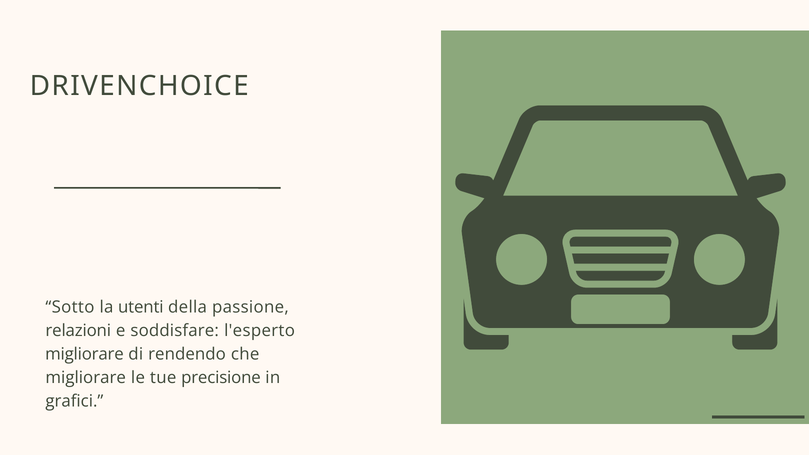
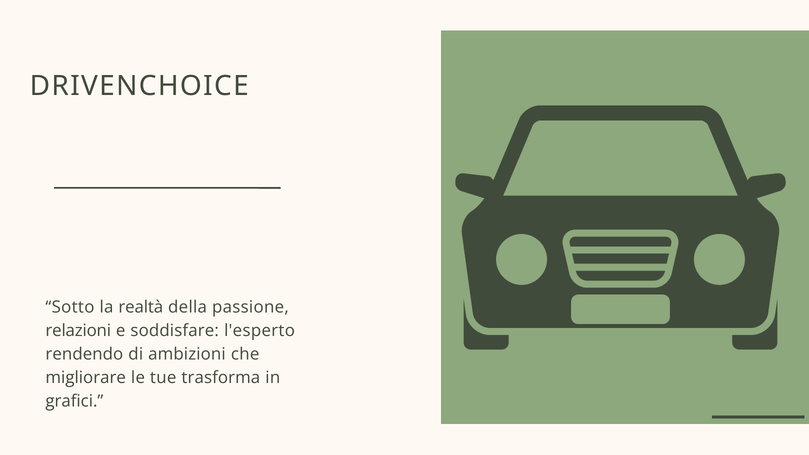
utenti: utenti -> realtà
migliorare at (84, 354): migliorare -> rendendo
rendendo: rendendo -> ambizioni
precisione: precisione -> trasforma
